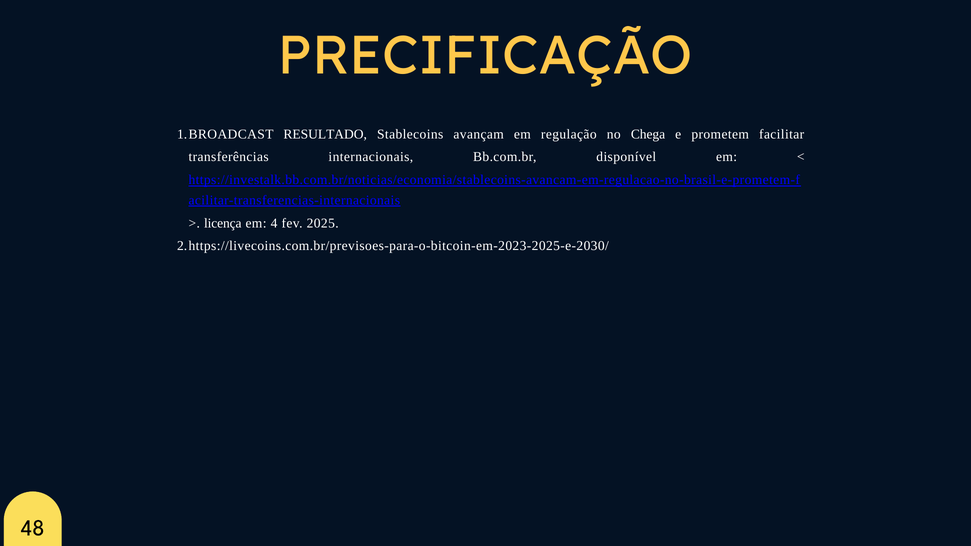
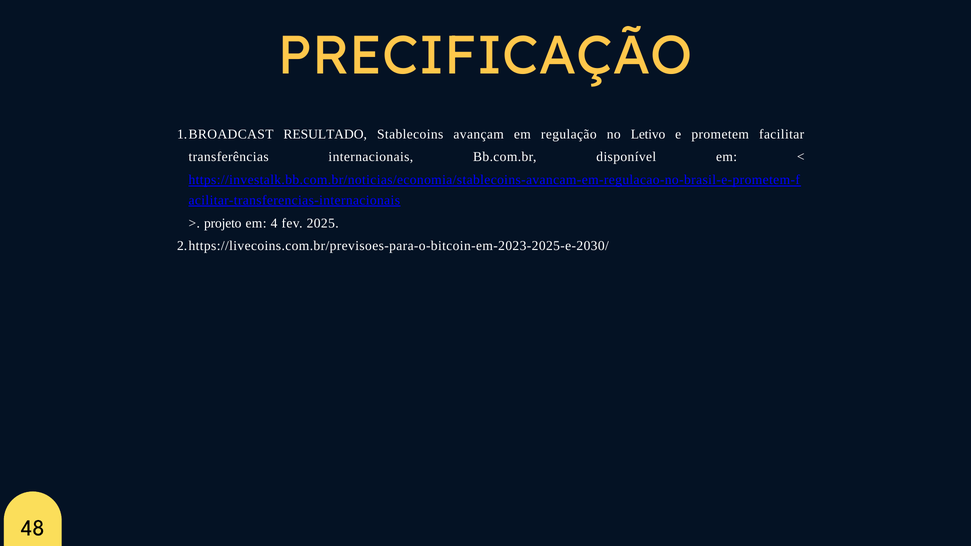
Chega: Chega -> Letivo
licença: licença -> projeto
